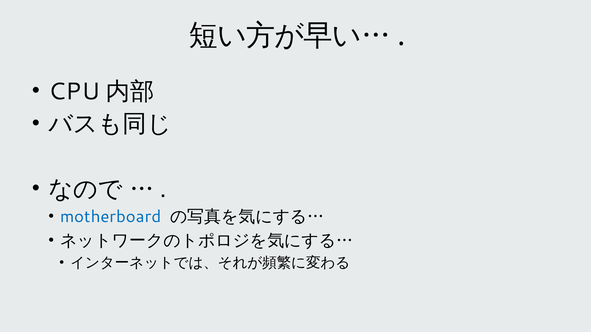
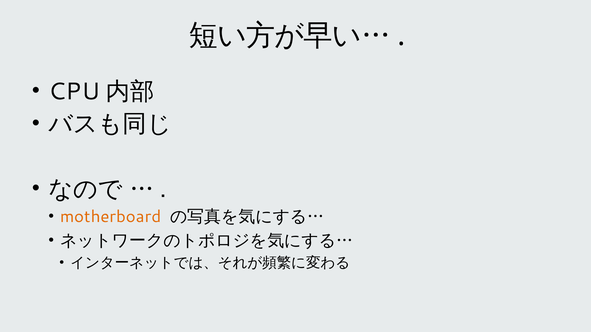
motherboard colour: blue -> orange
